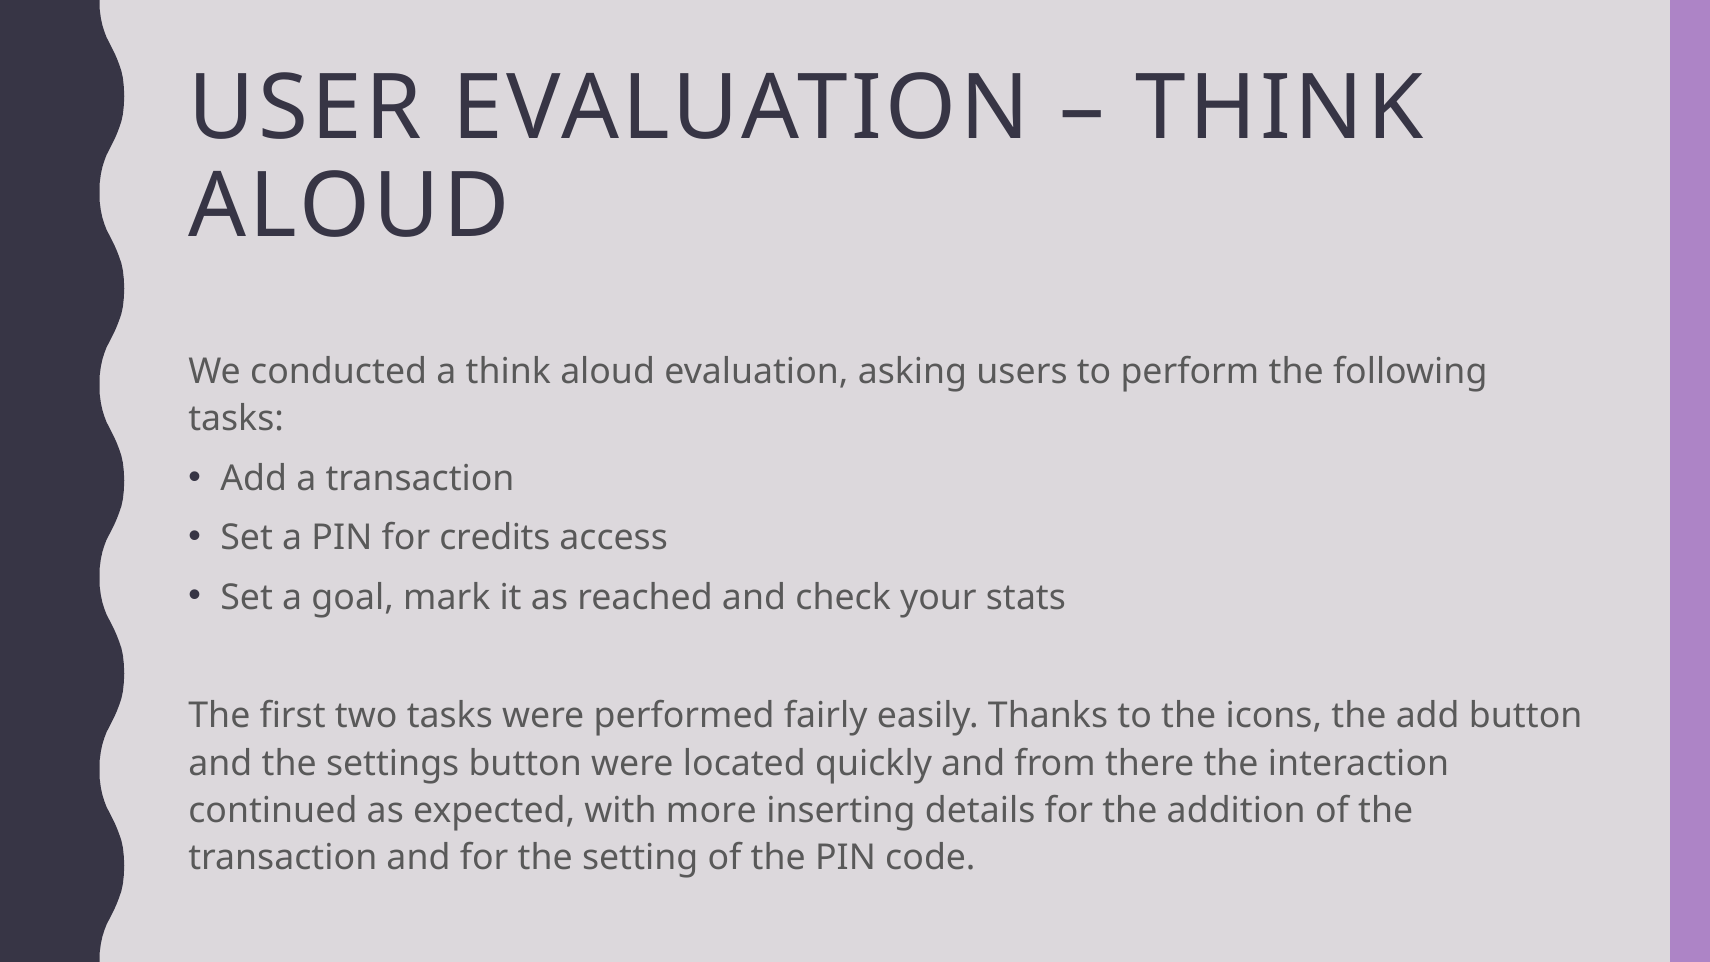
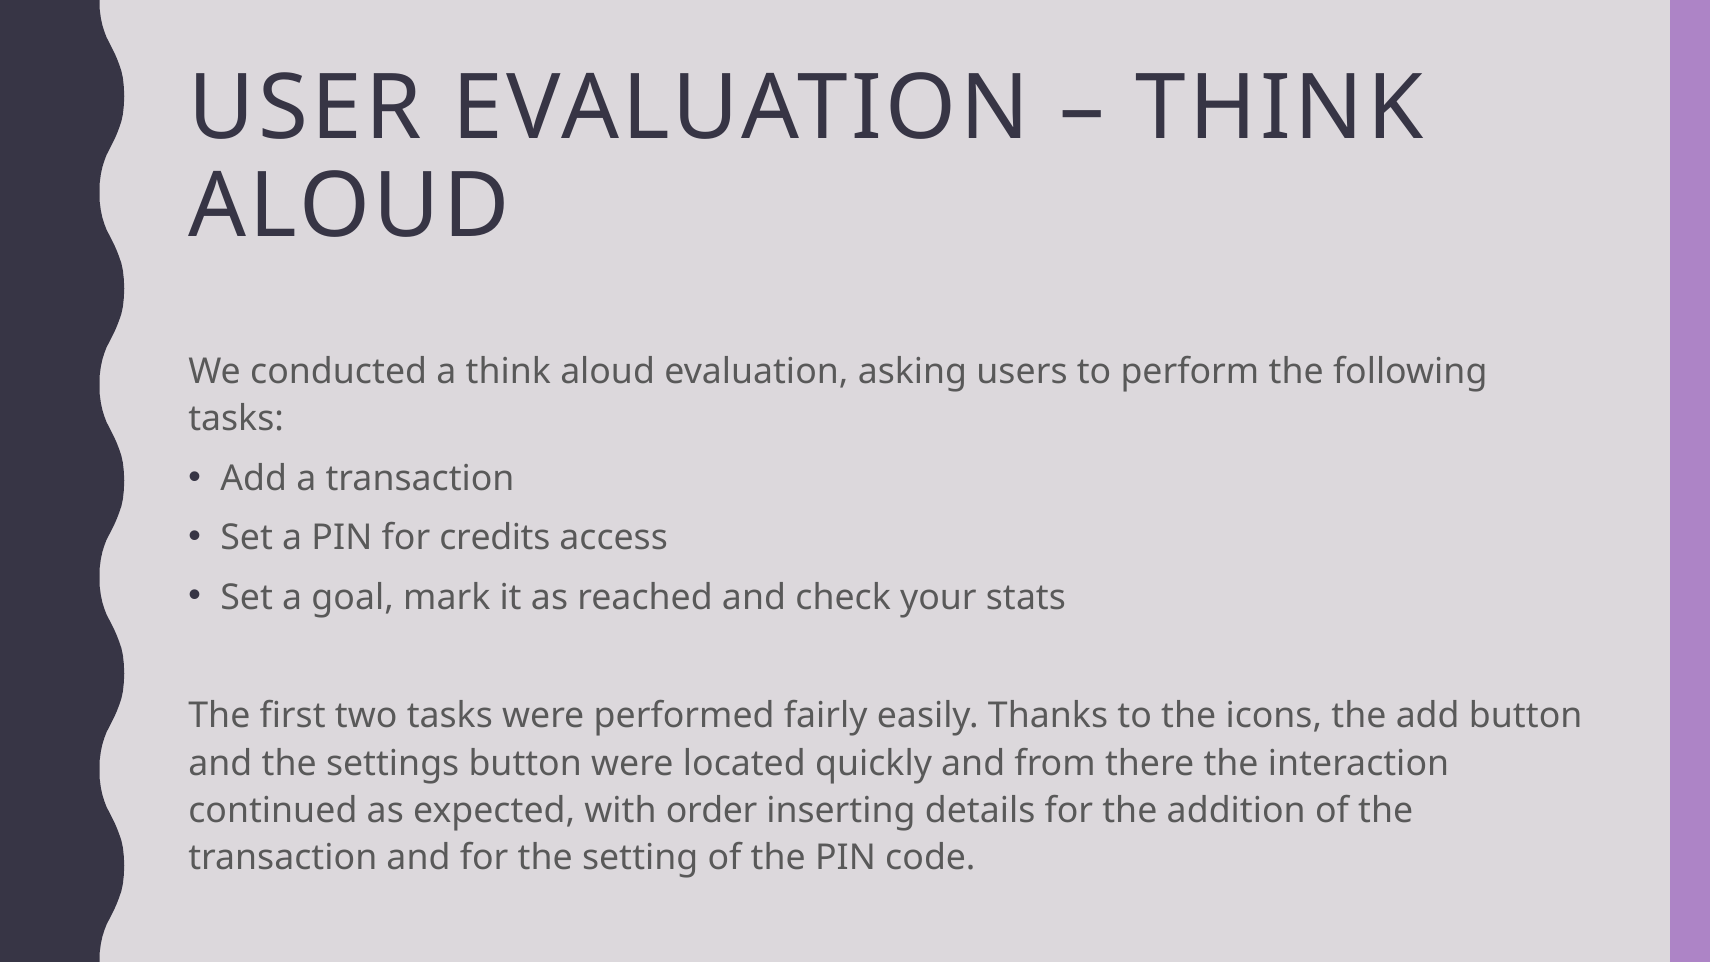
more: more -> order
